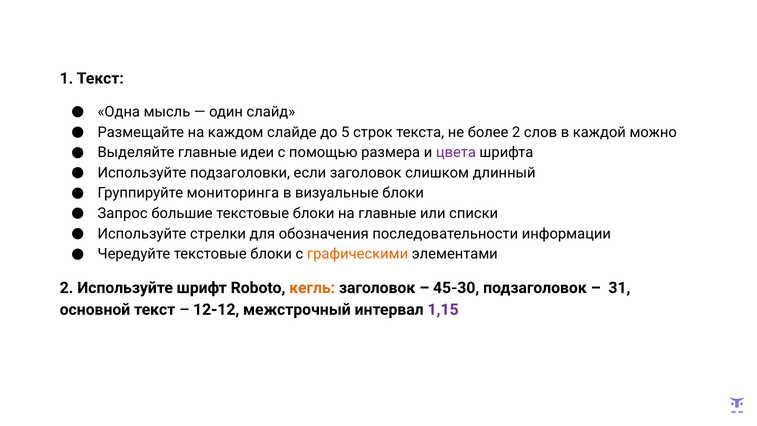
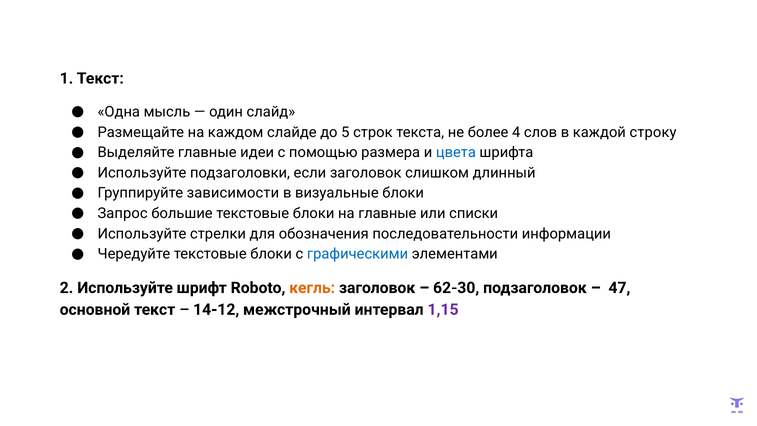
более 2: 2 -> 4
можно: можно -> строку
цвета colour: purple -> blue
мониторинга: мониторинга -> зависимости
графическими colour: orange -> blue
45-30: 45-30 -> 62-30
31: 31 -> 47
12-12: 12-12 -> 14-12
